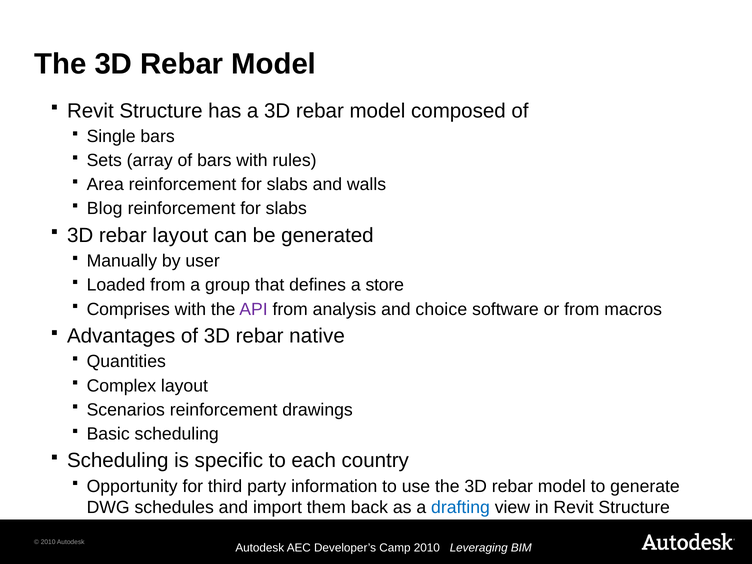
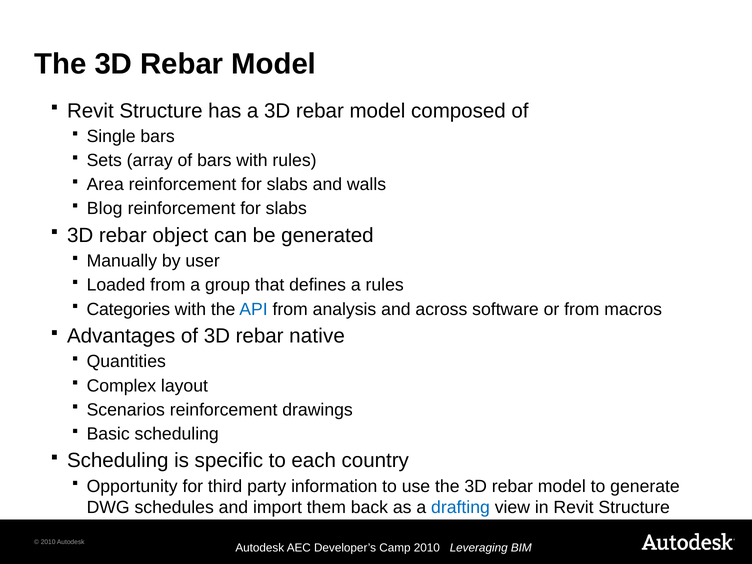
rebar layout: layout -> object
a store: store -> rules
Comprises: Comprises -> Categories
API colour: purple -> blue
choice: choice -> across
